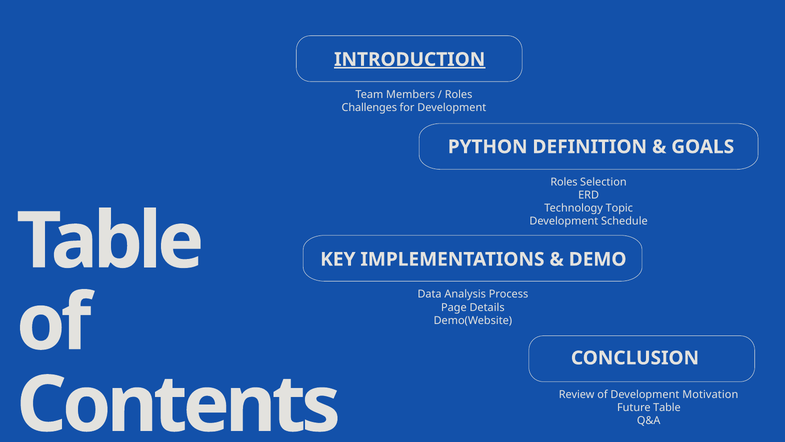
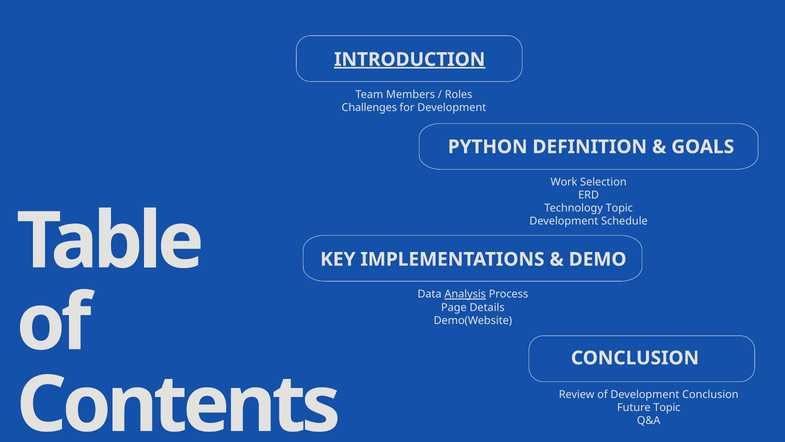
Roles at (564, 182): Roles -> Work
Analysis underline: none -> present
Development Motivation: Motivation -> Conclusion
Future Table: Table -> Topic
